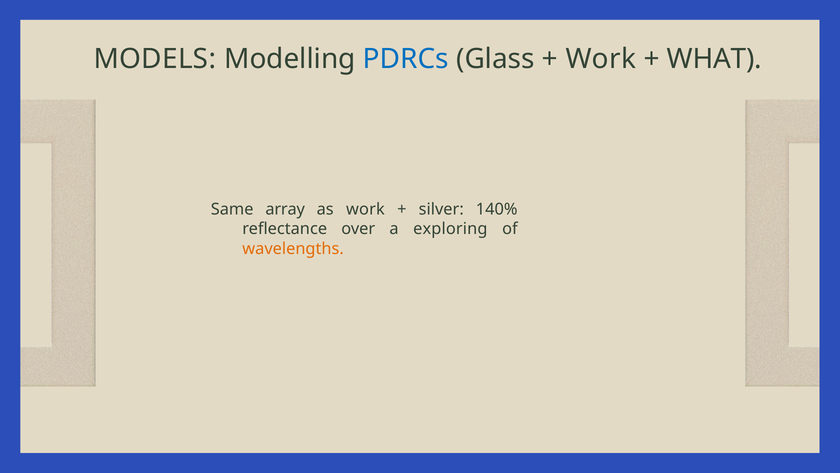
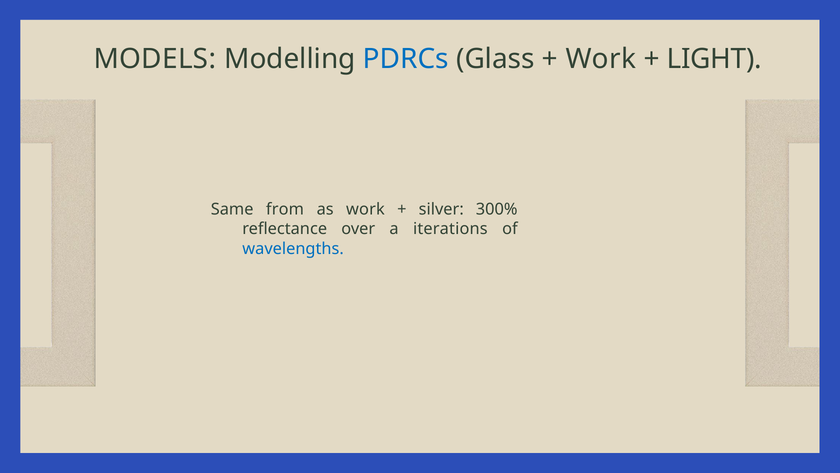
WHAT: WHAT -> LIGHT
array: array -> from
140%: 140% -> 300%
exploring: exploring -> iterations
wavelengths colour: orange -> blue
